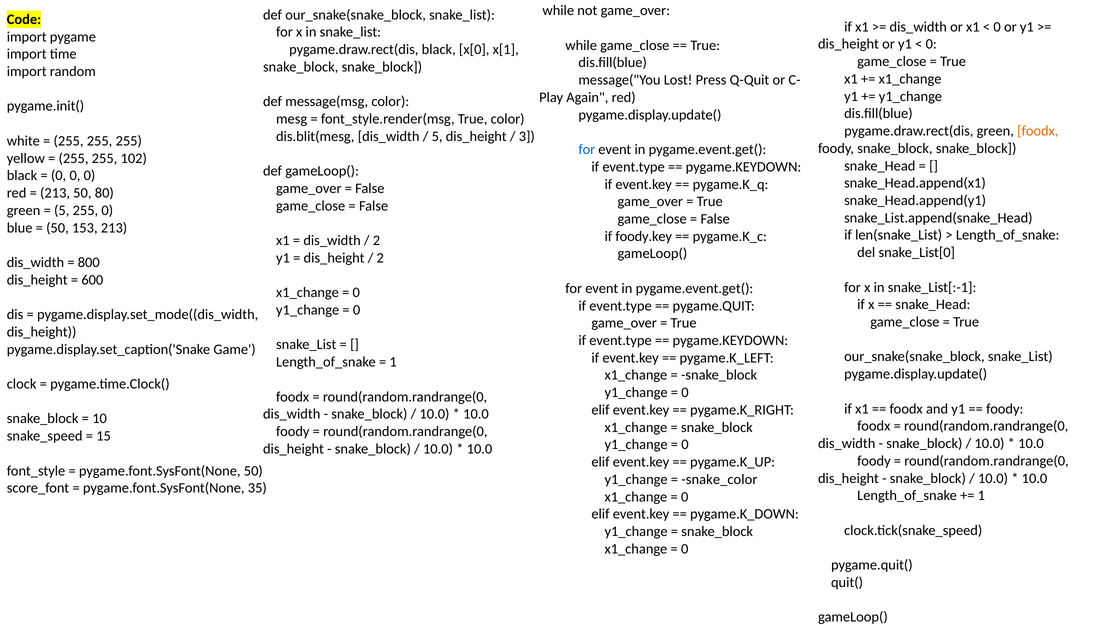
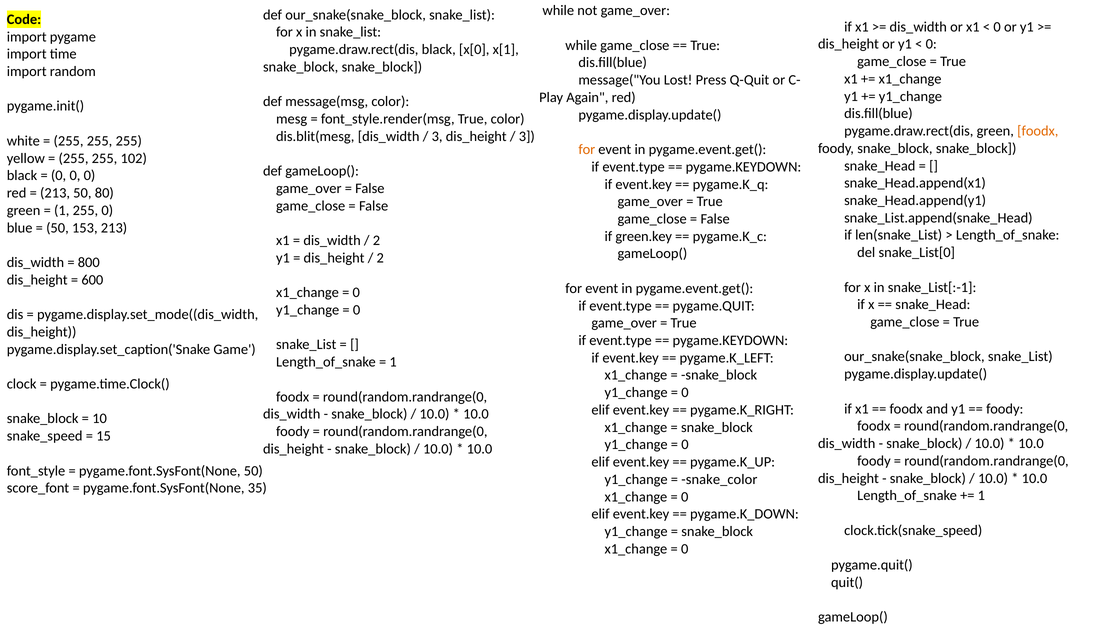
5 at (437, 136): 5 -> 3
for at (587, 149) colour: blue -> orange
5 at (62, 210): 5 -> 1
foody.key: foody.key -> green.key
